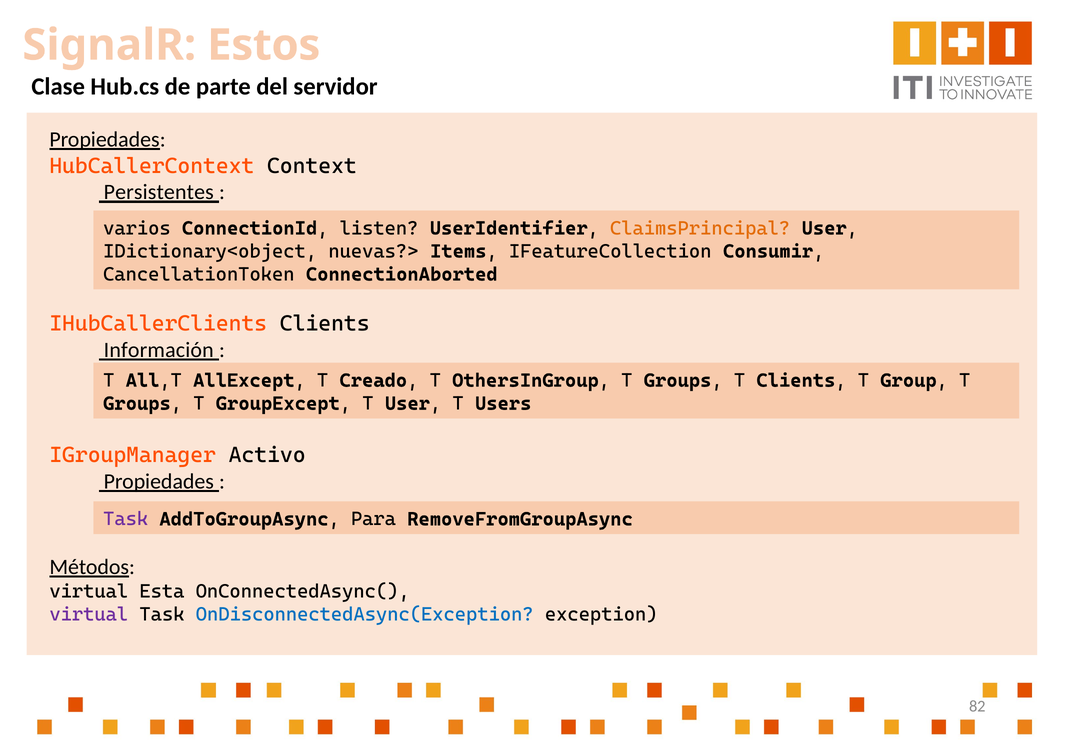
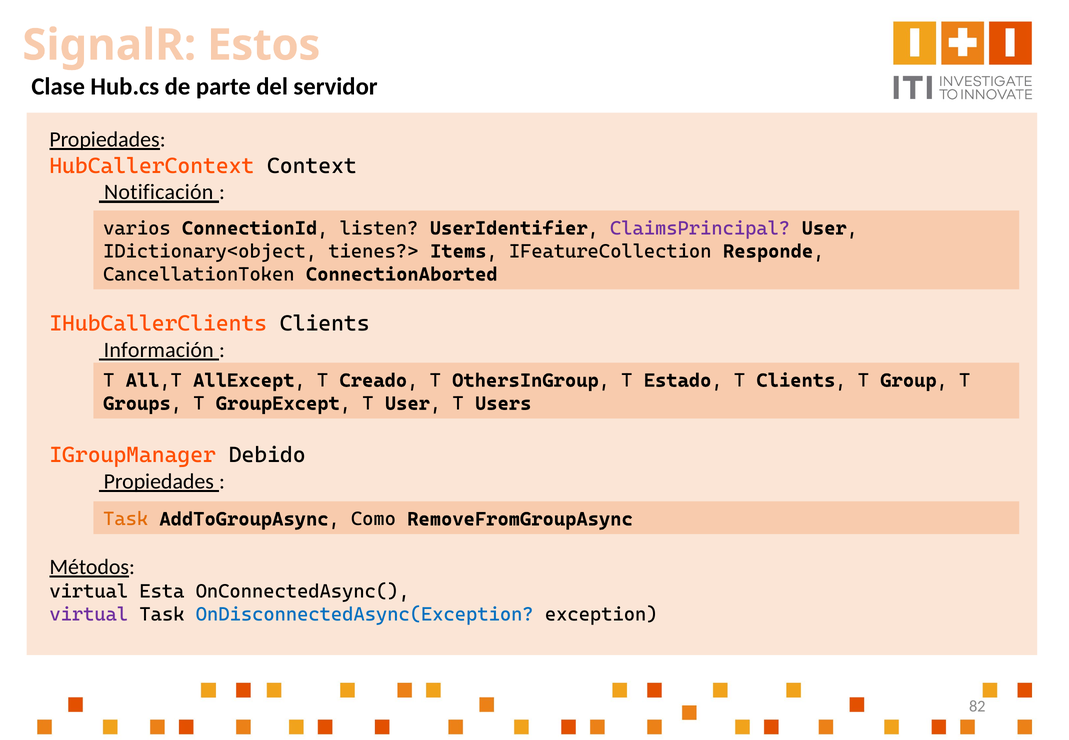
Persistentes: Persistentes -> Notificación
ClaimsPrincipal colour: orange -> purple
nuevas?>: nuevas?> -> tienes?>
Consumir: Consumir -> Responde
Groups at (678, 380): Groups -> Estado
Activo: Activo -> Debido
Task at (126, 519) colour: purple -> orange
Para: Para -> Como
